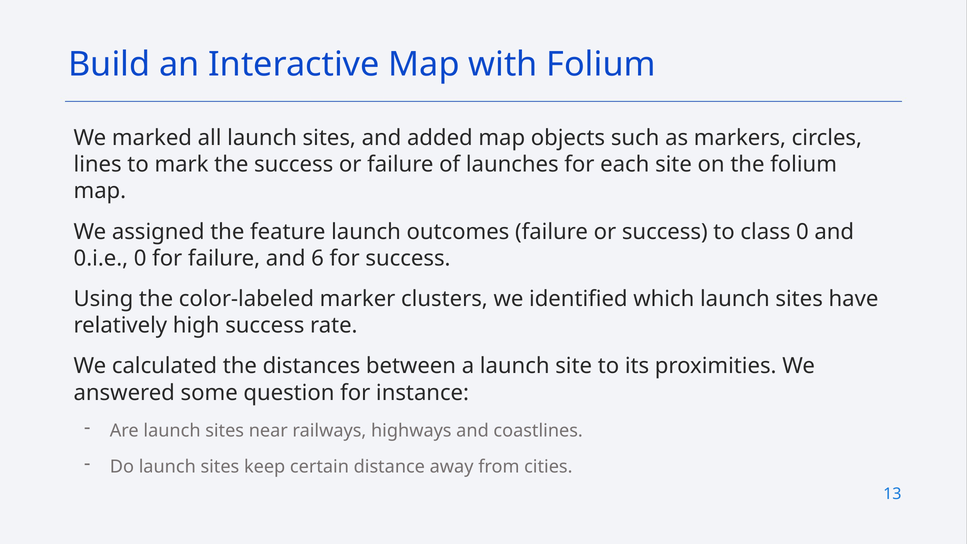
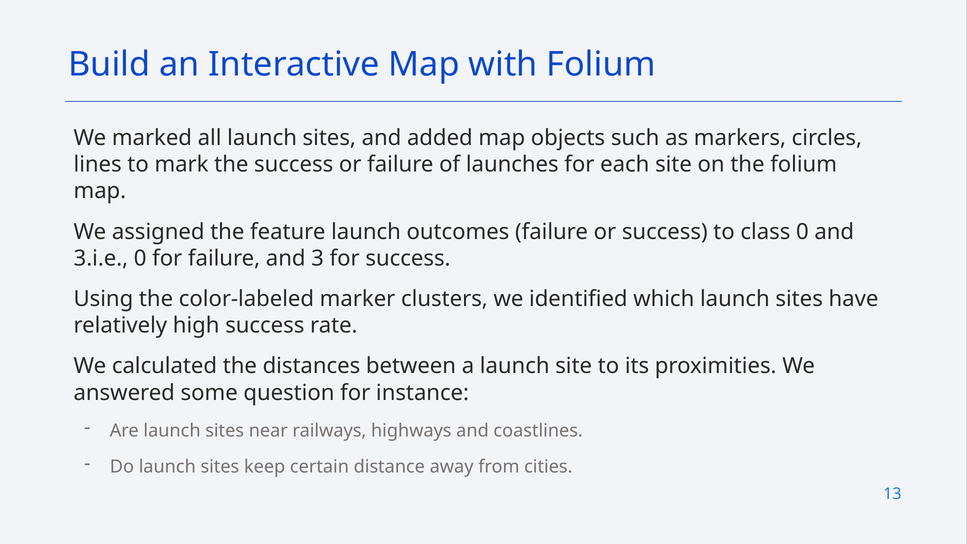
0.i.e: 0.i.e -> 3.i.e
6: 6 -> 3
